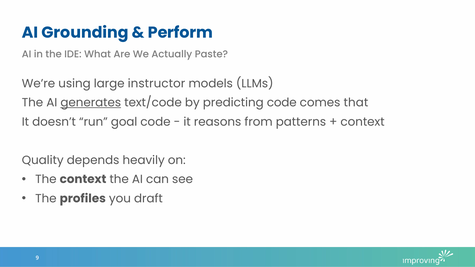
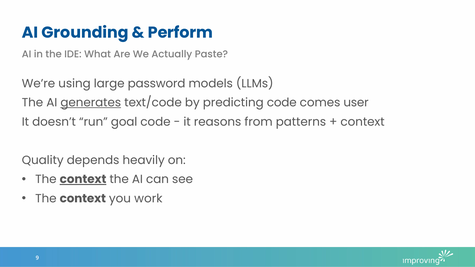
instructor: instructor -> password
that: that -> user
context at (83, 180) underline: none -> present
profiles at (83, 199): profiles -> context
draft: draft -> work
